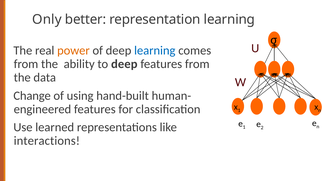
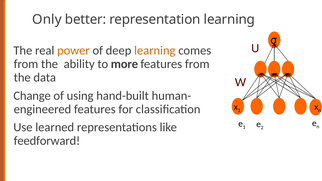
learning at (155, 51) colour: blue -> orange
to deep: deep -> more
interactions: interactions -> feedforward
